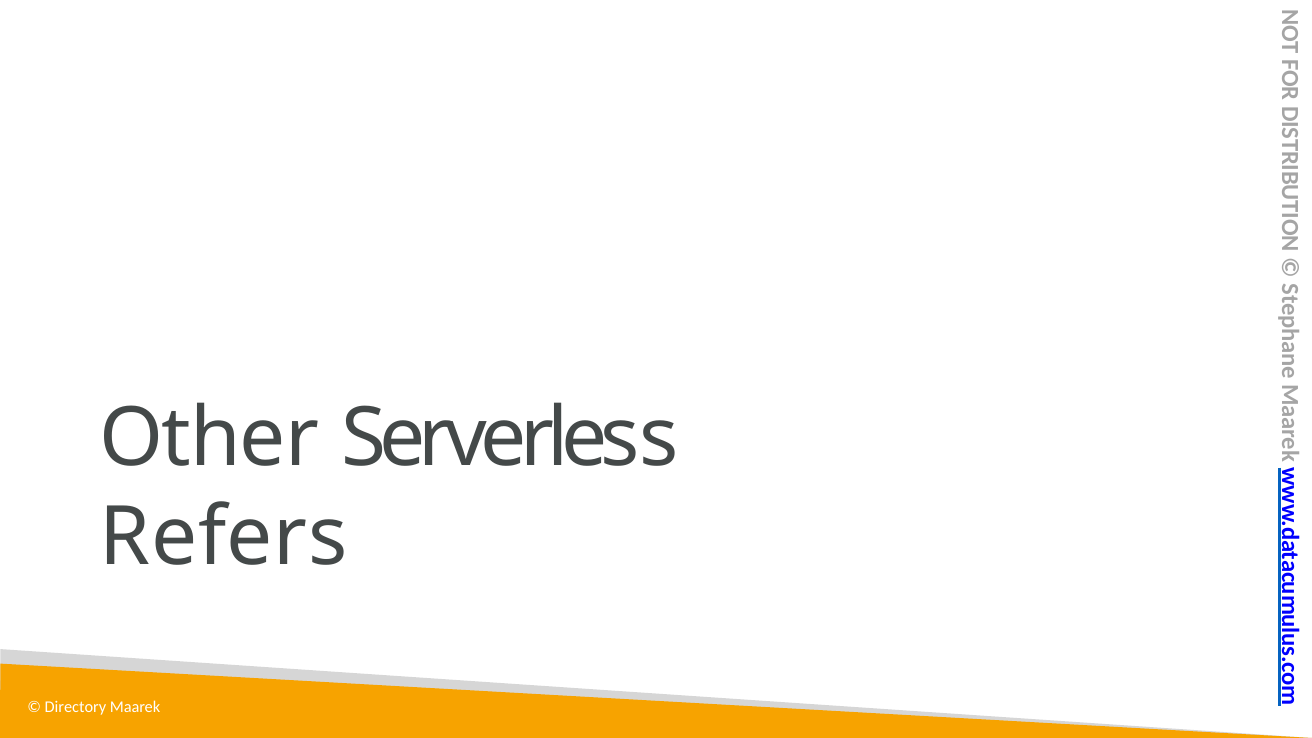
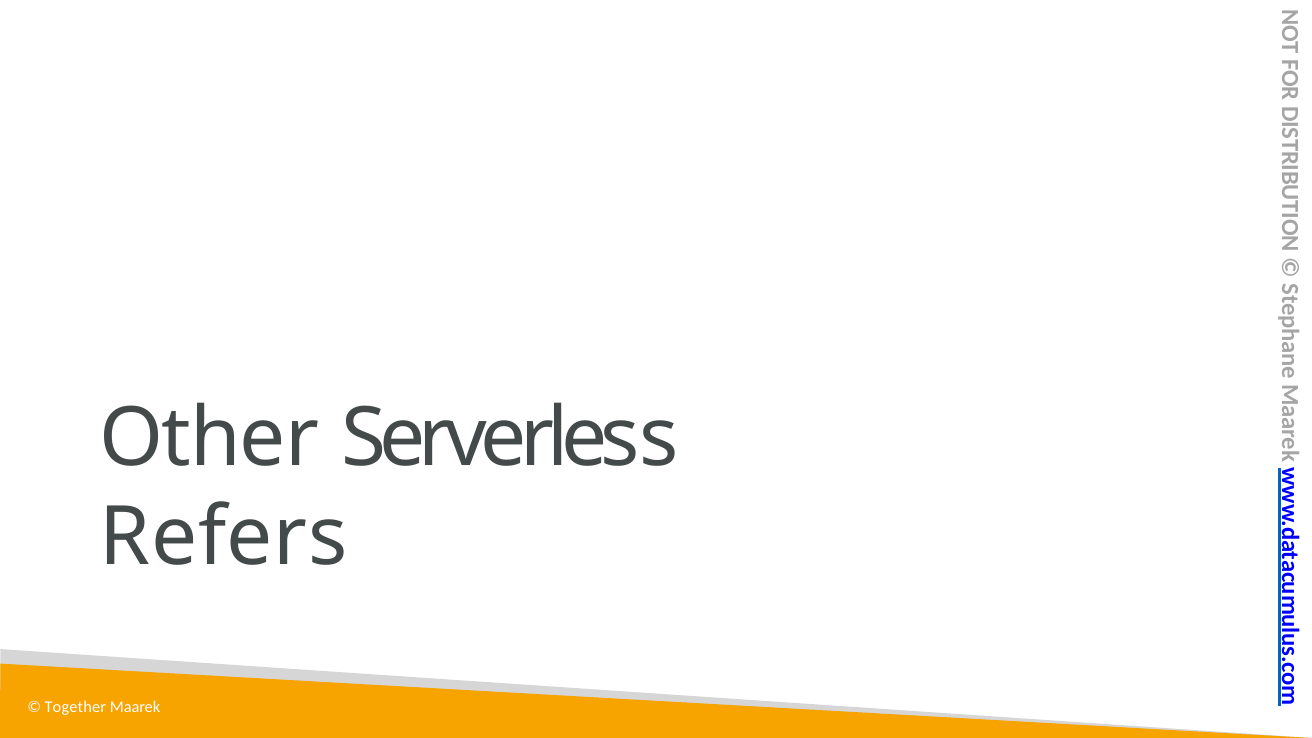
Directory: Directory -> Together
